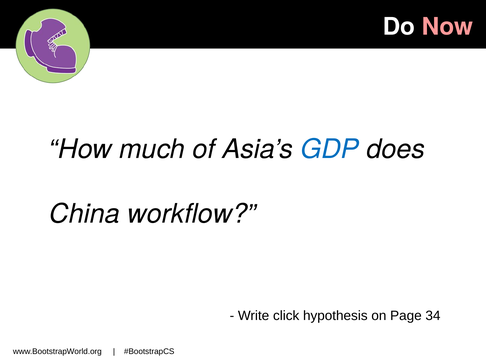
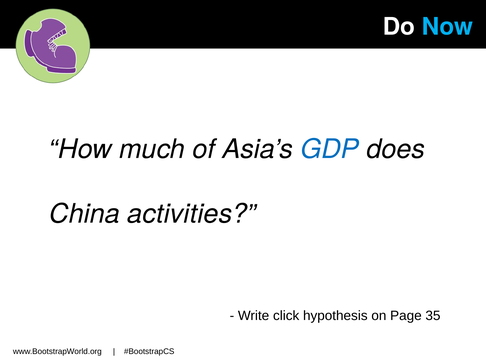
Now colour: pink -> light blue
workflow: workflow -> activities
34: 34 -> 35
